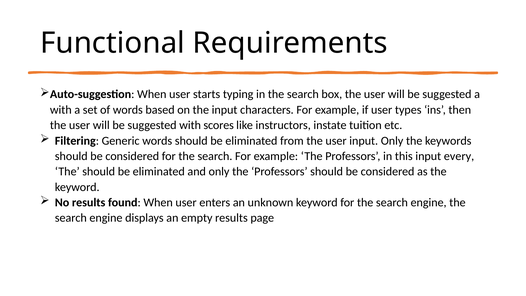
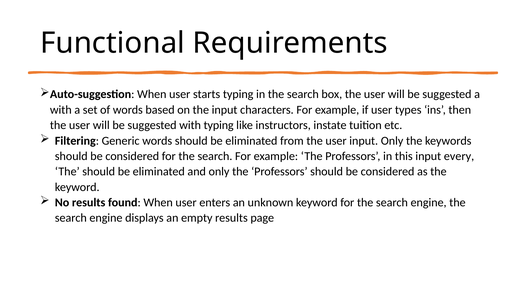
with scores: scores -> typing
